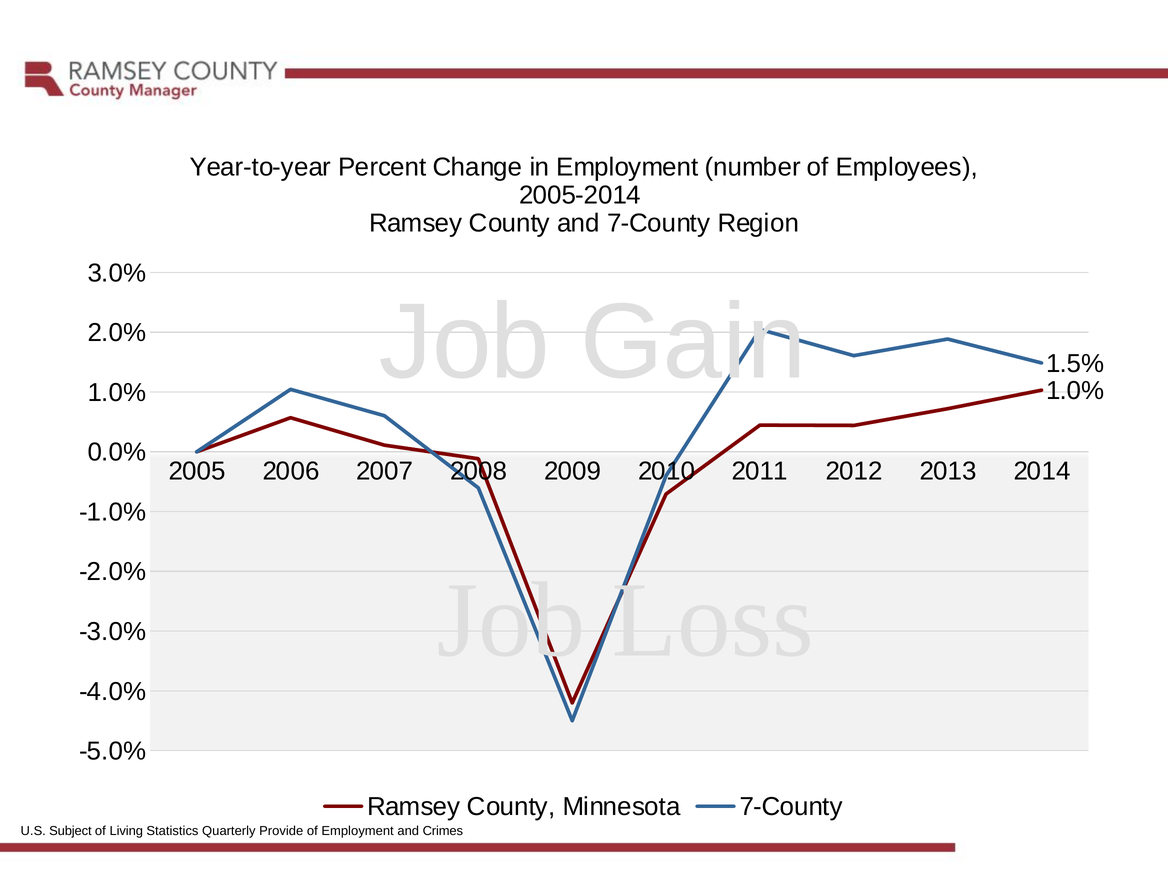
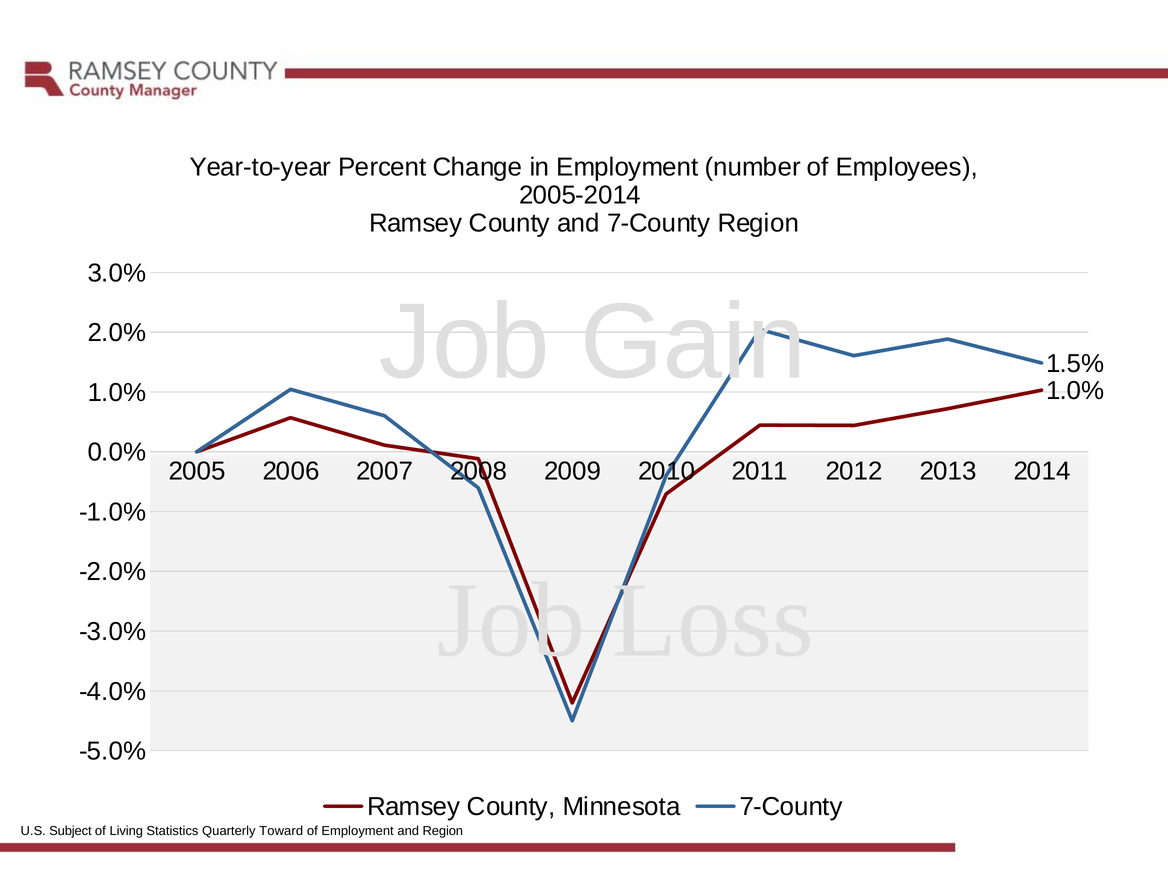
Provide: Provide -> Toward
and Crimes: Crimes -> Region
